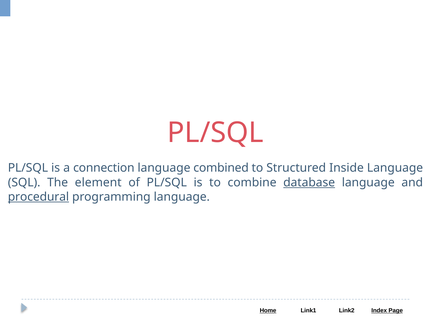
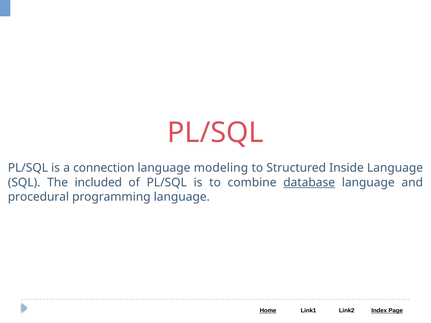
combined: combined -> modeling
element: element -> included
procedural underline: present -> none
